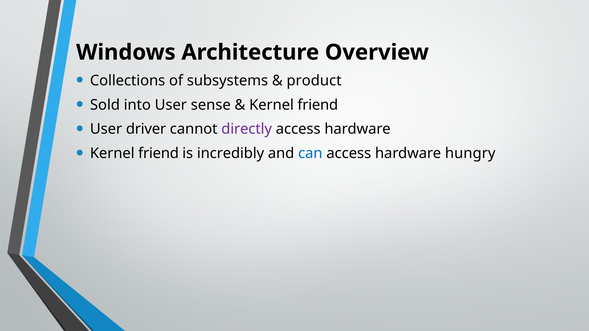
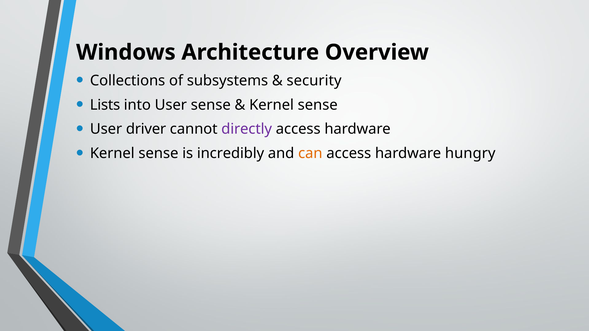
product: product -> security
Sold: Sold -> Lists
friend at (318, 105): friend -> sense
friend at (159, 154): friend -> sense
can colour: blue -> orange
